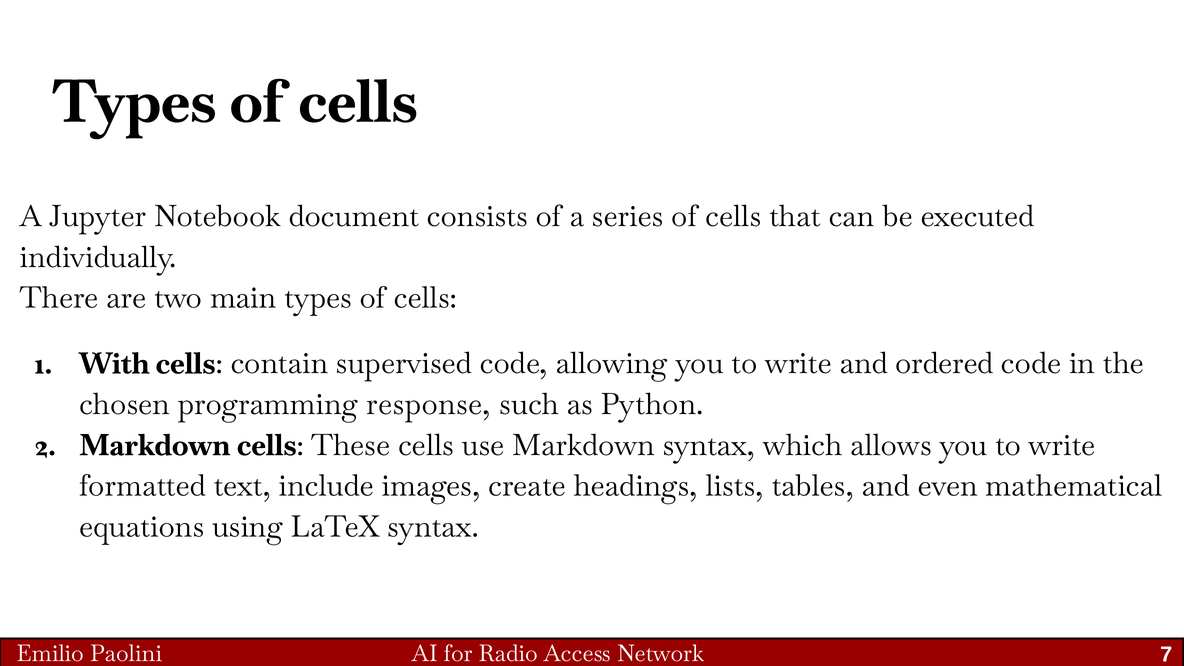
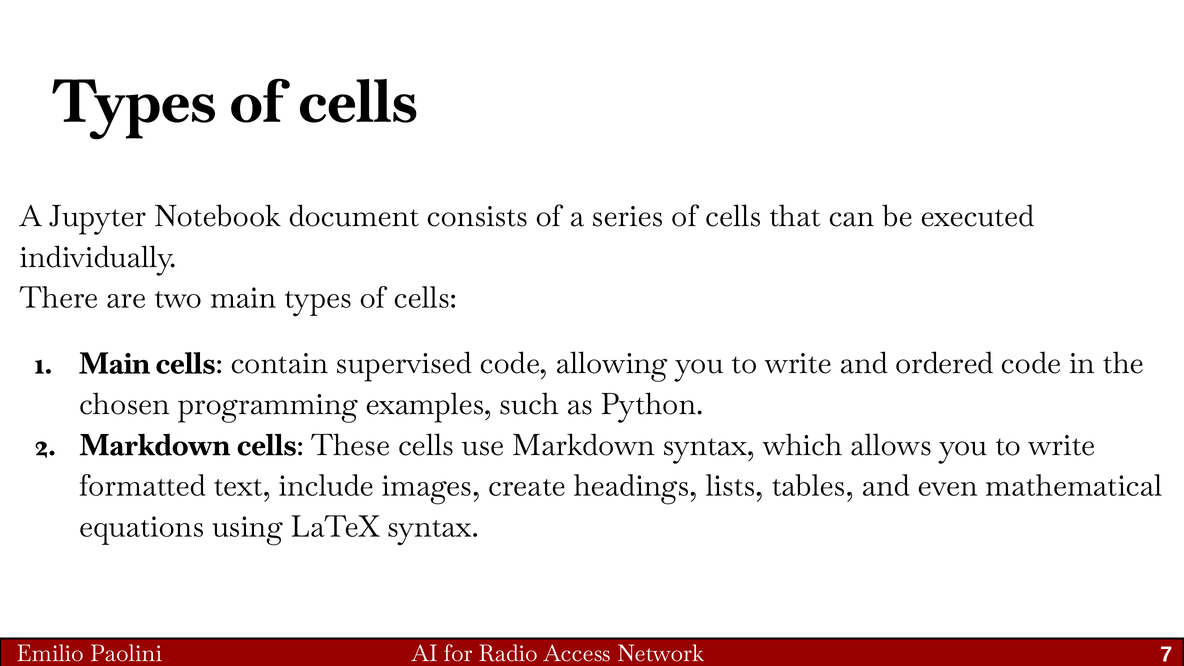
With at (114, 364): With -> Main
response: response -> examples
